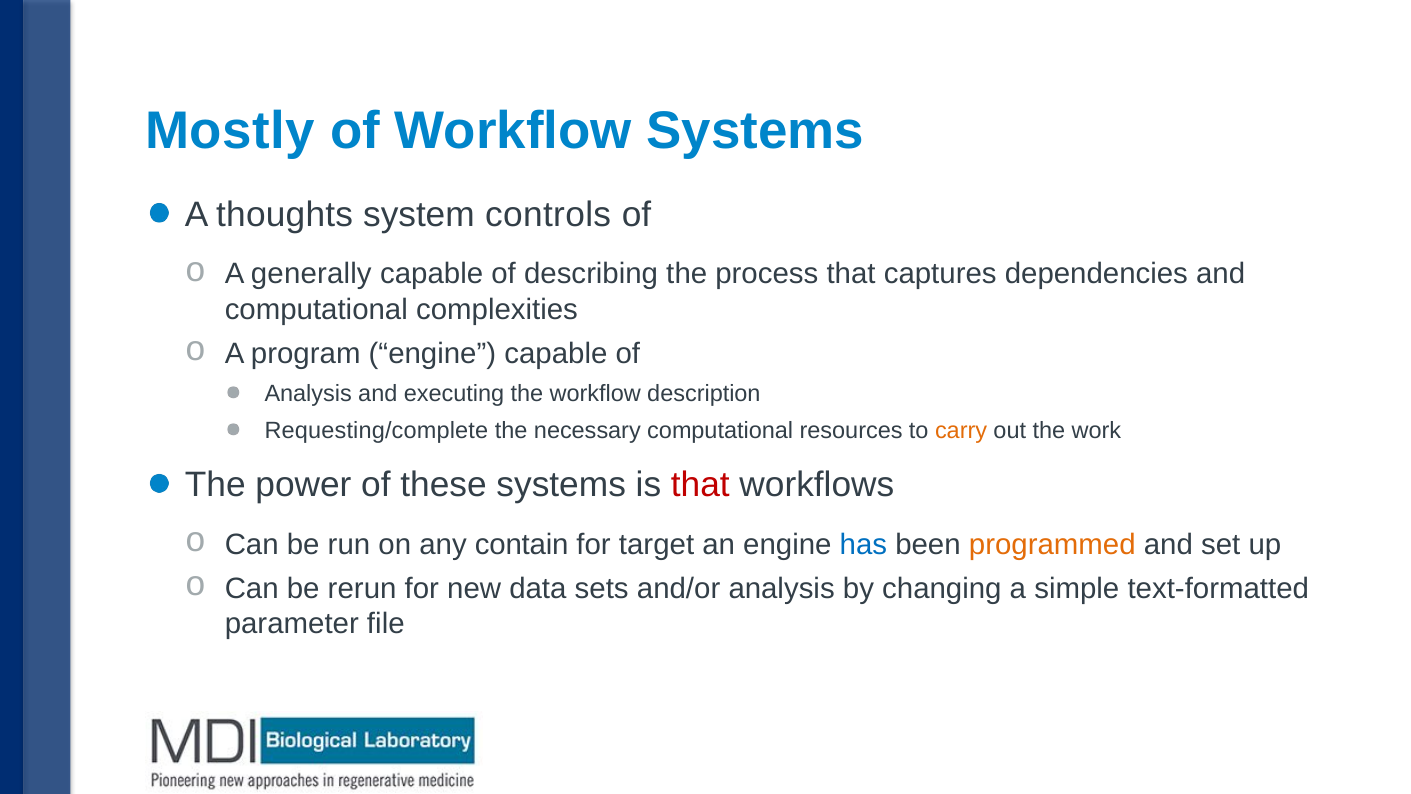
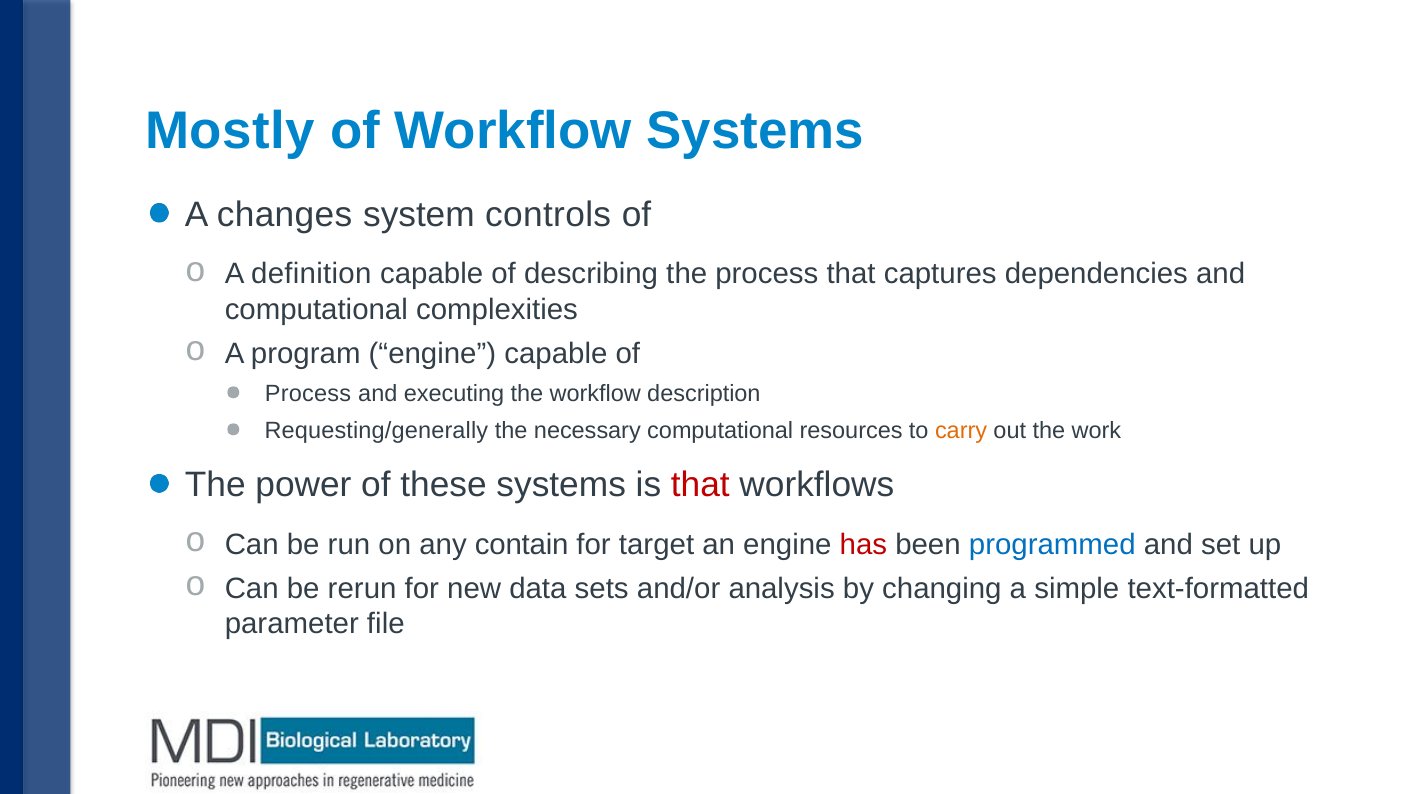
thoughts: thoughts -> changes
generally: generally -> definition
Analysis at (308, 394): Analysis -> Process
Requesting/complete: Requesting/complete -> Requesting/generally
has colour: blue -> red
programmed colour: orange -> blue
